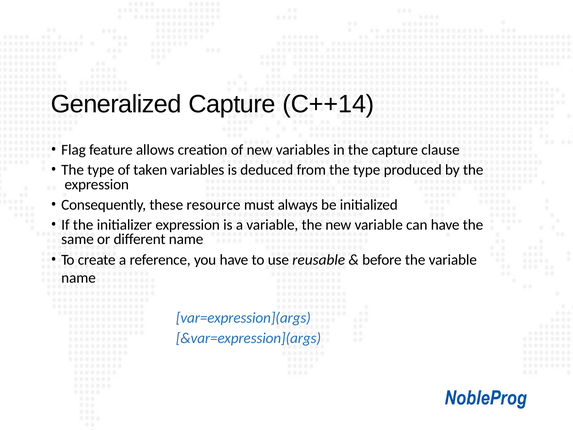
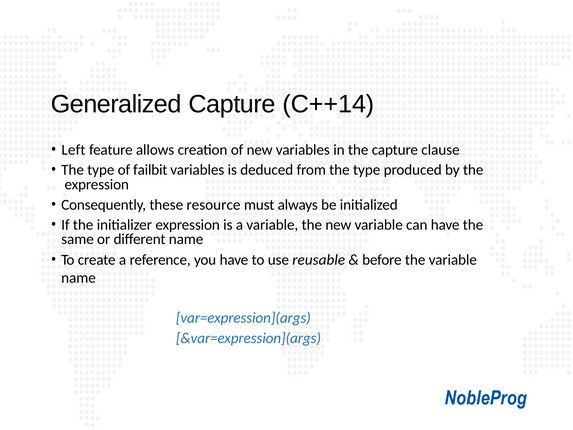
Flag: Flag -> Left
taken: taken -> failbit
